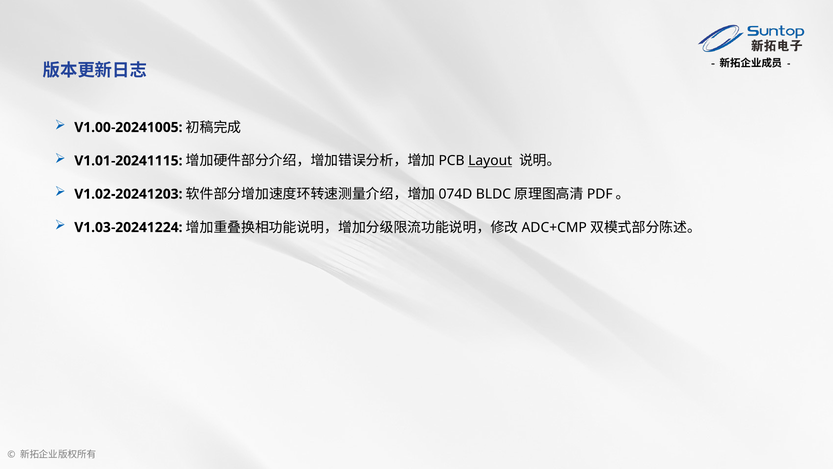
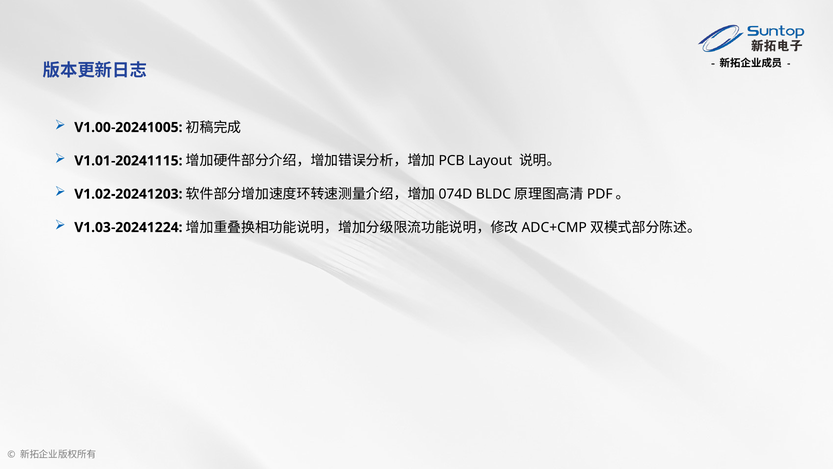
Layout underline: present -> none
